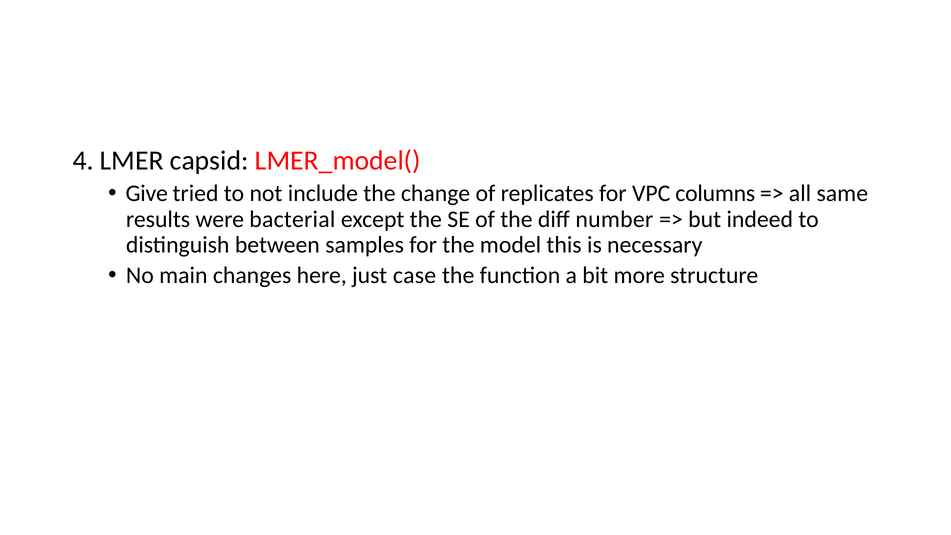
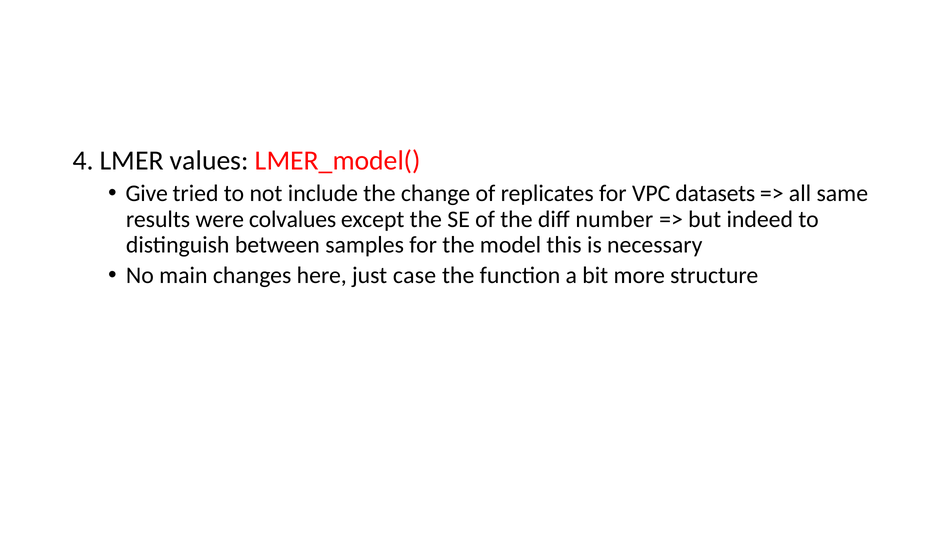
capsid: capsid -> values
columns: columns -> datasets
bacterial: bacterial -> colvalues
